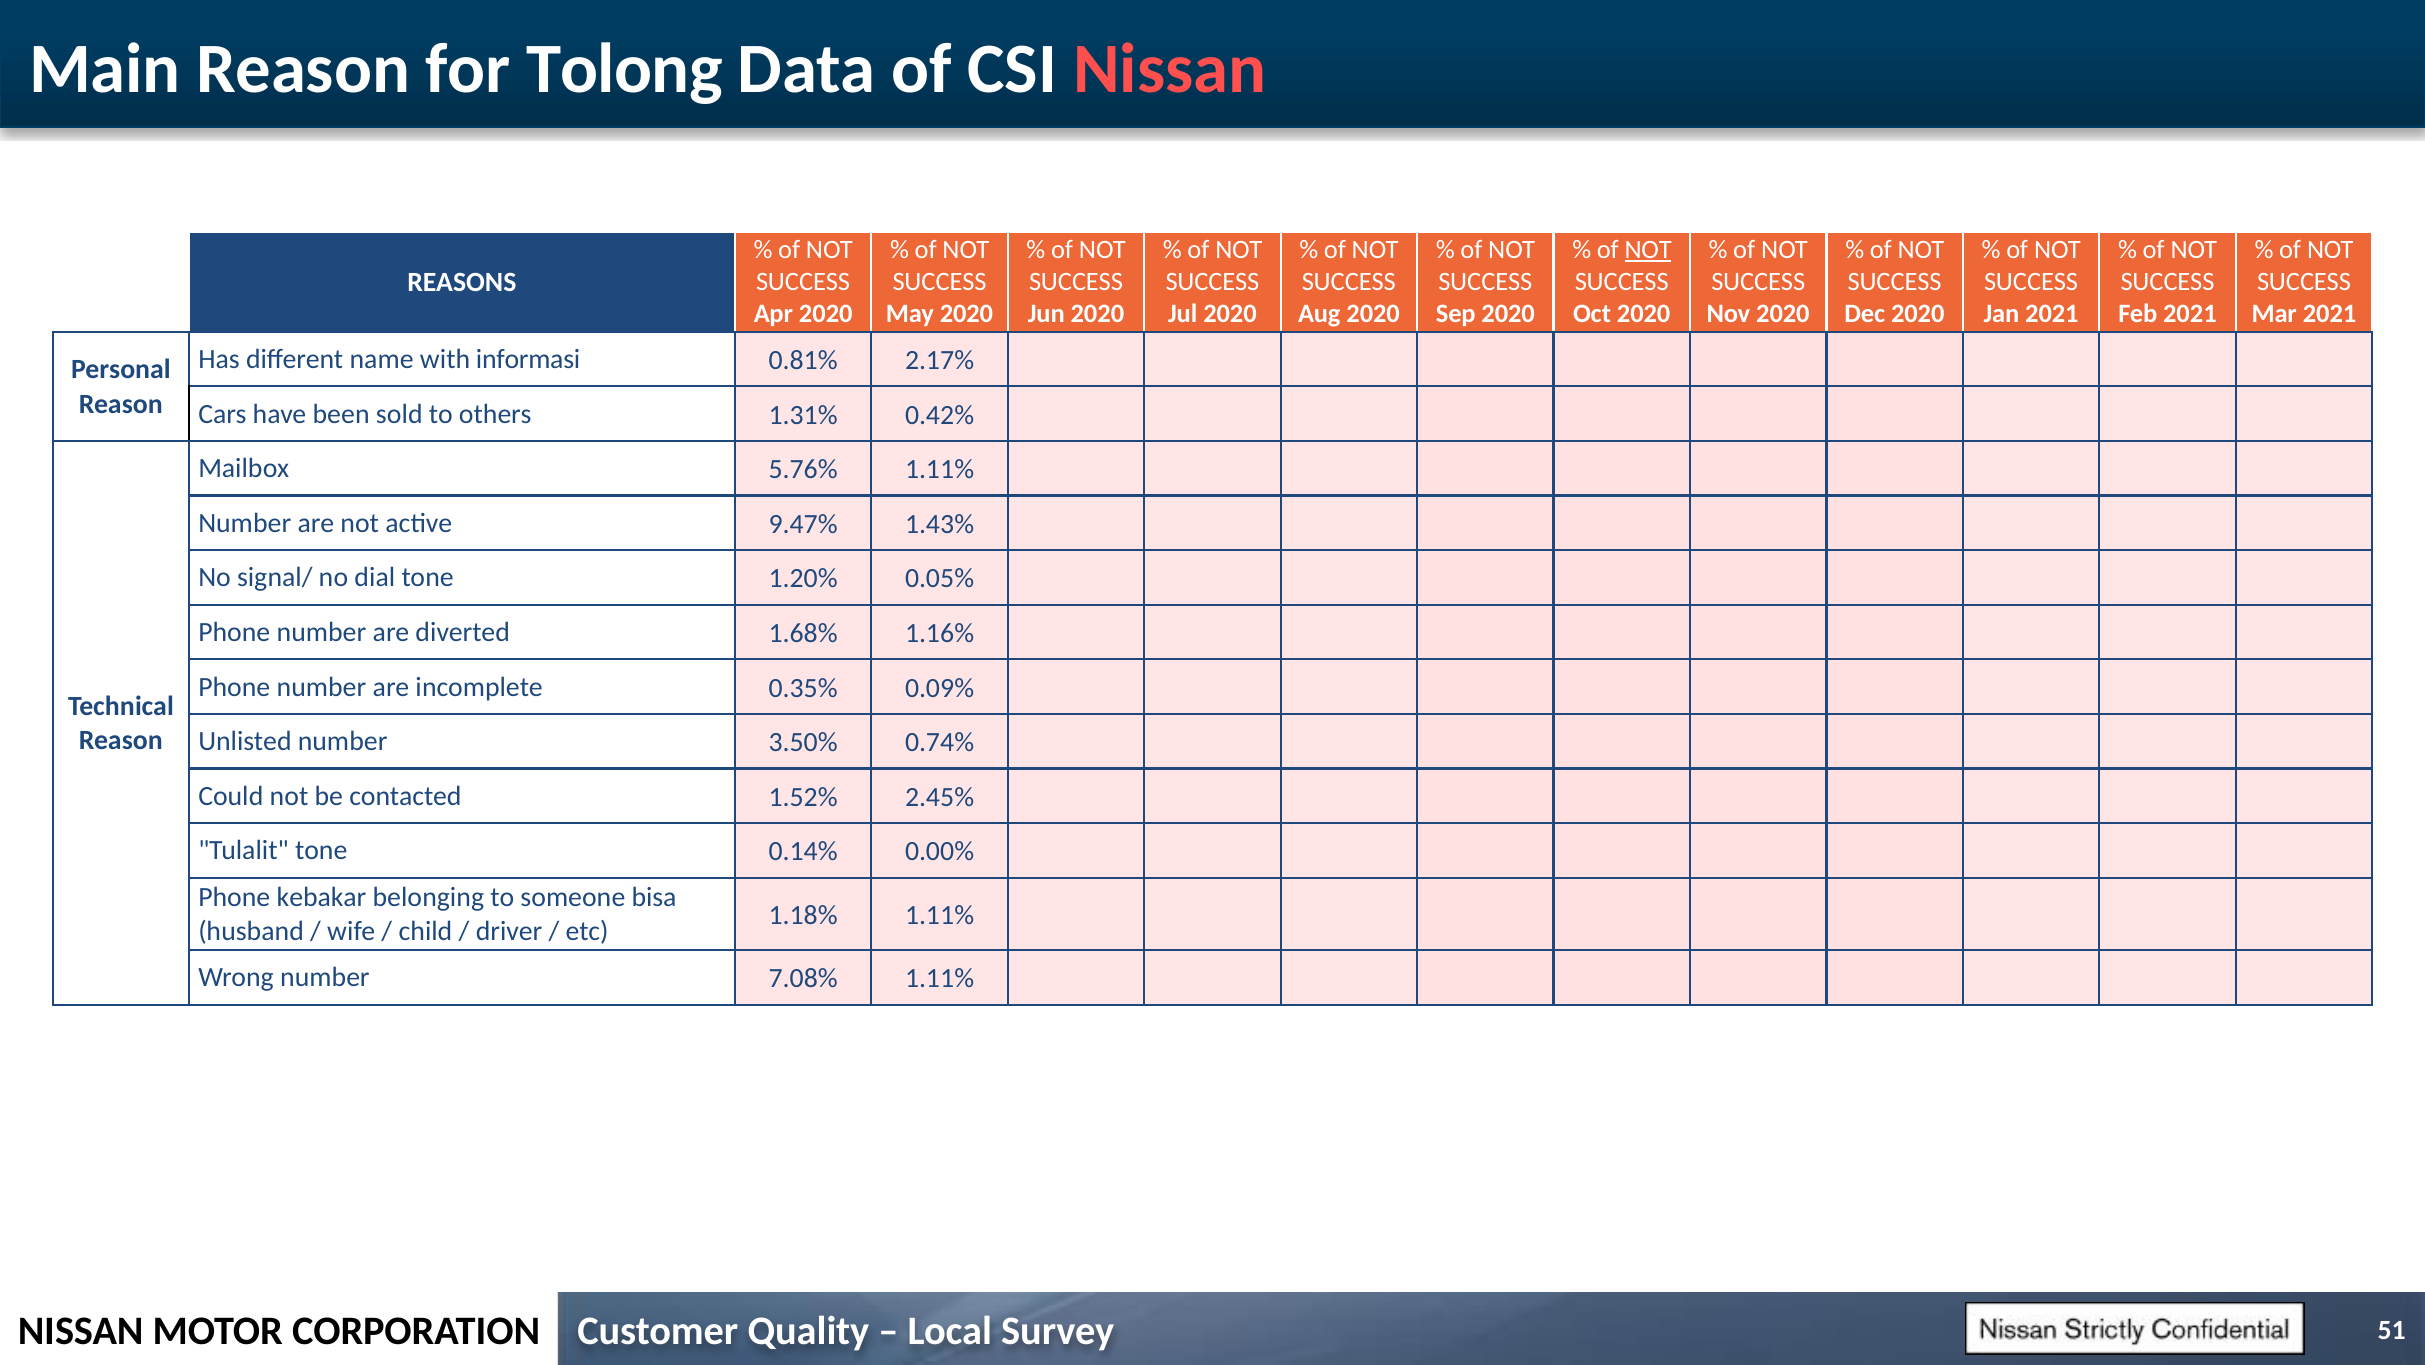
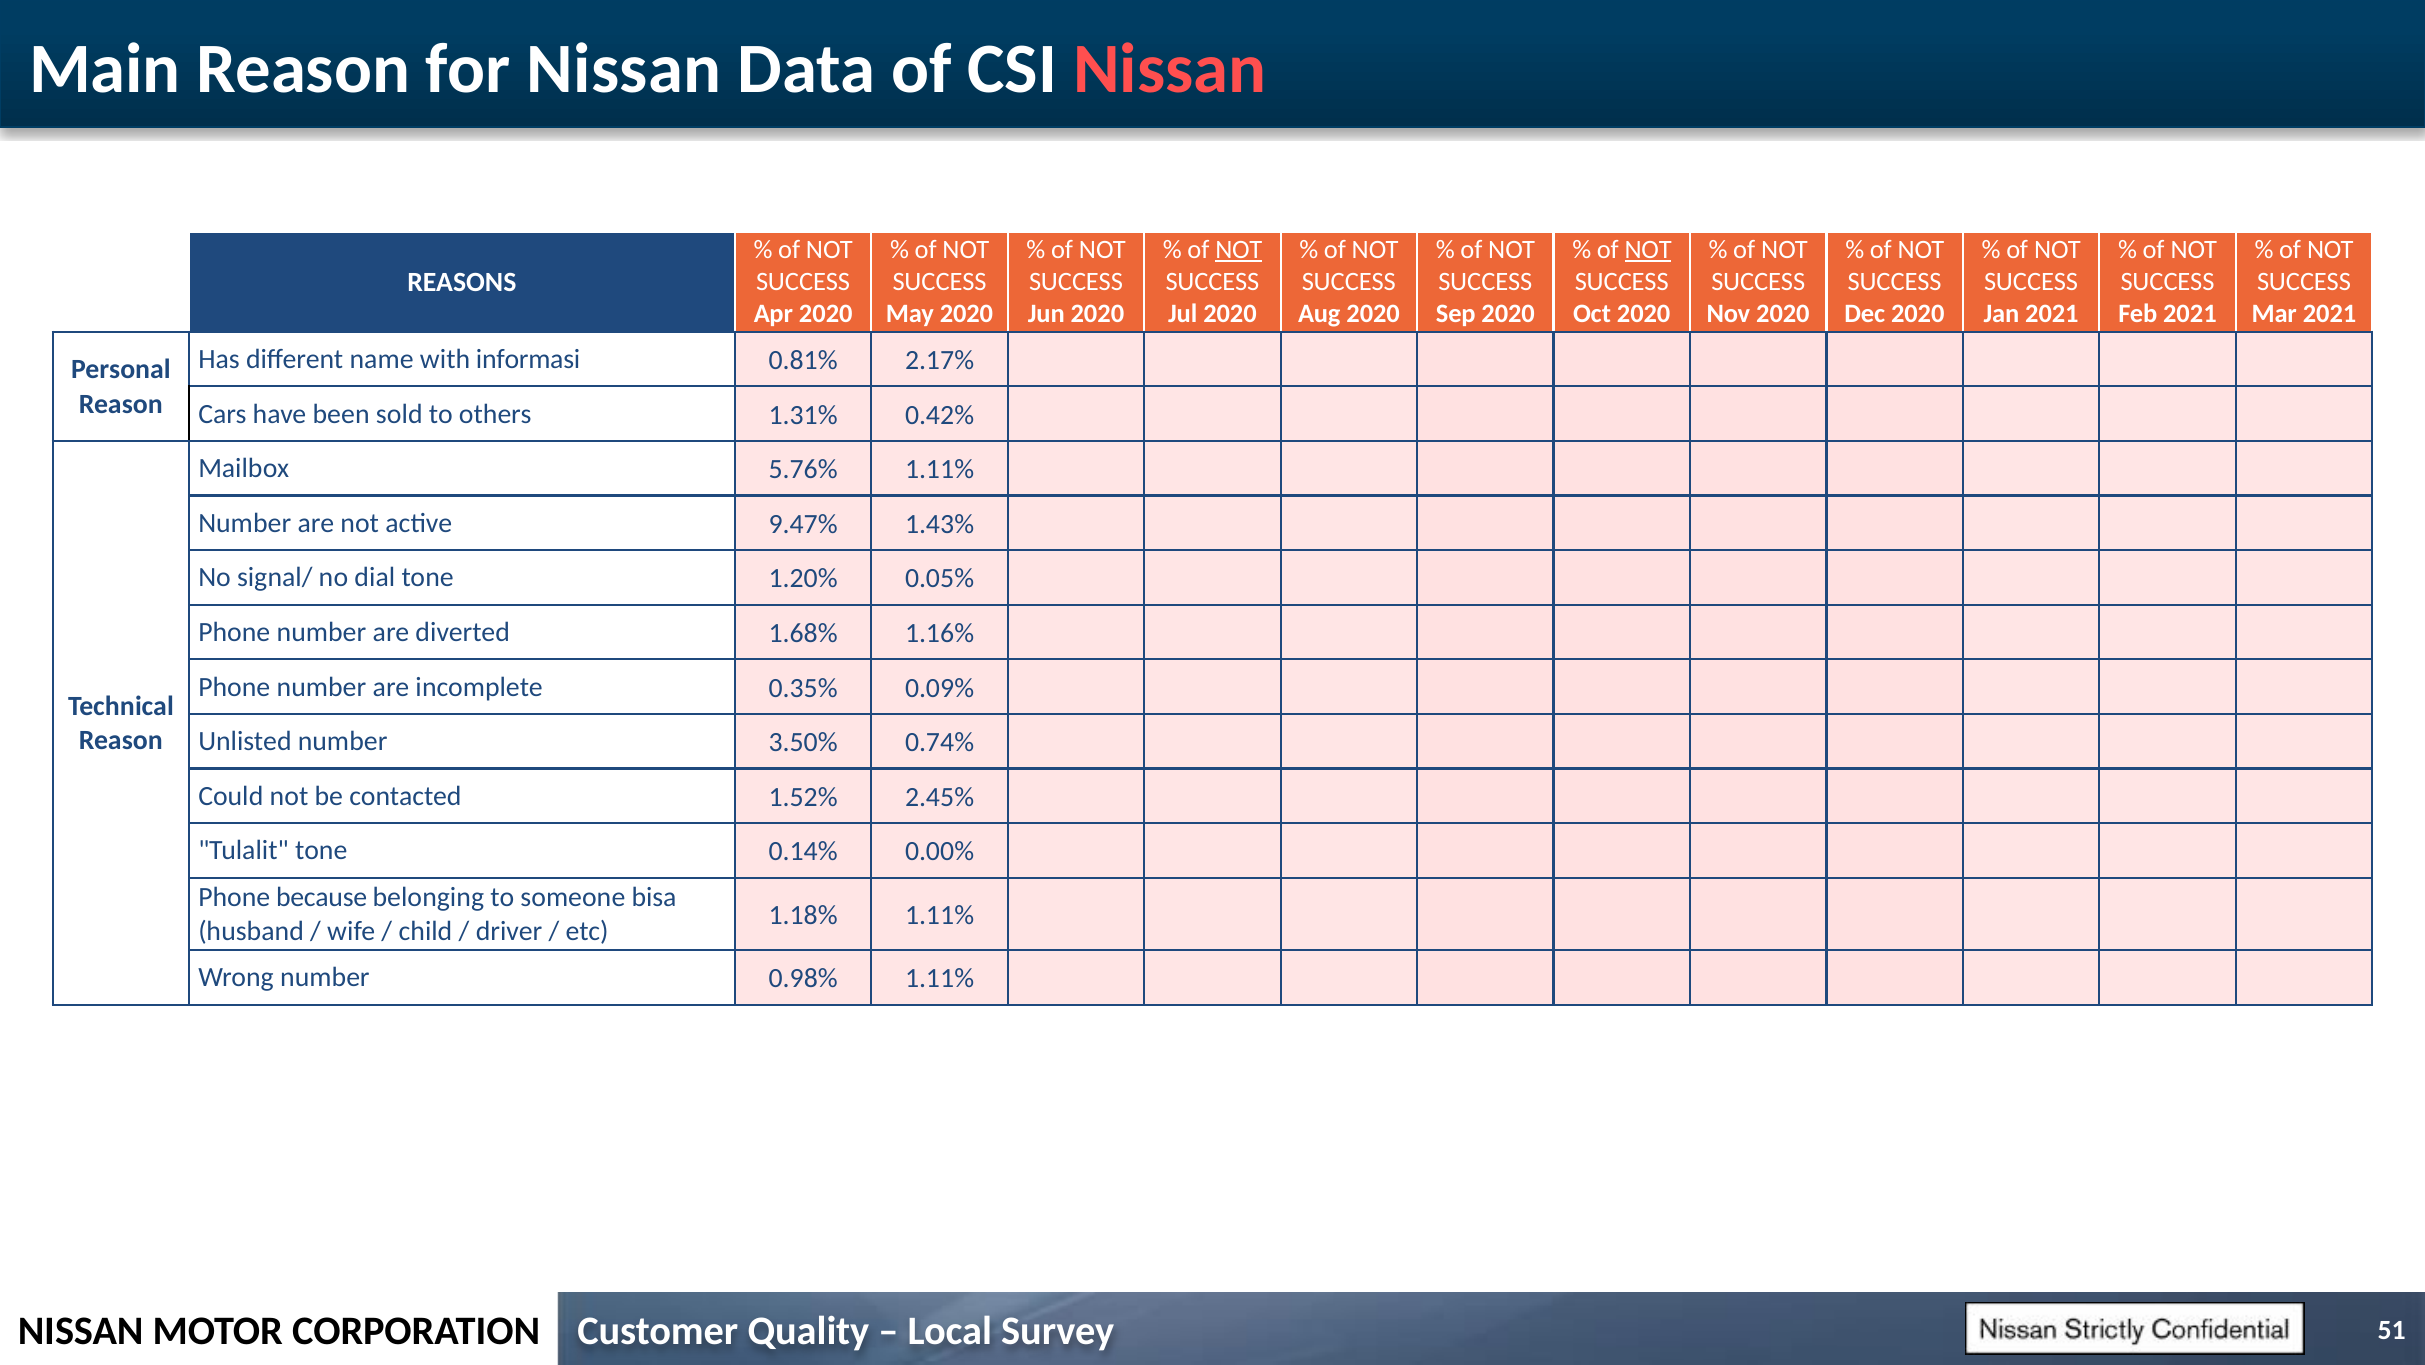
for Tolong: Tolong -> Nissan
NOT at (1239, 250) underline: none -> present
kebakar: kebakar -> because
7.08%: 7.08% -> 0.98%
